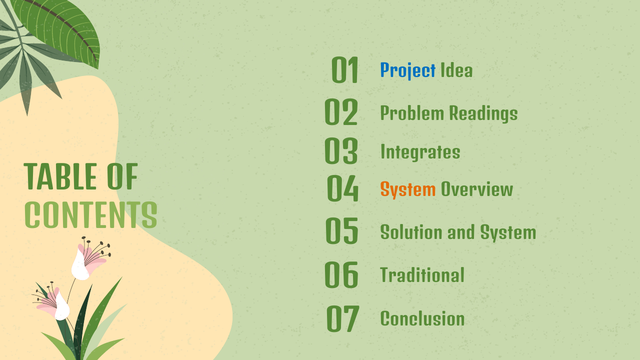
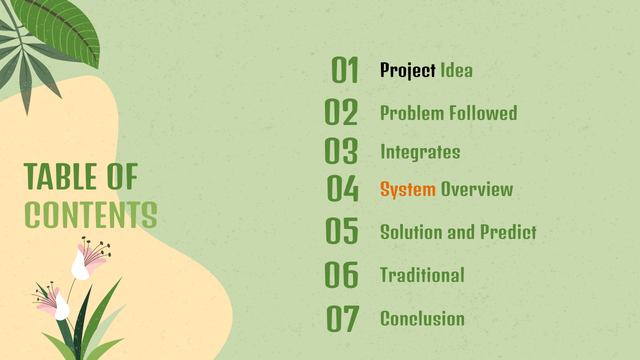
Project colour: blue -> black
Readings: Readings -> Followed
and System: System -> Predict
